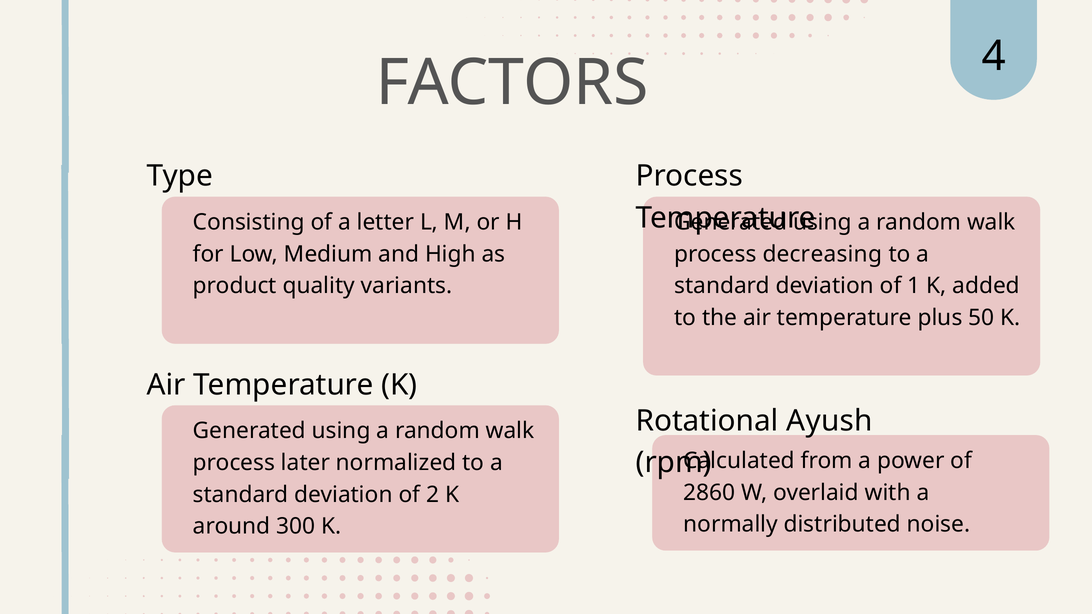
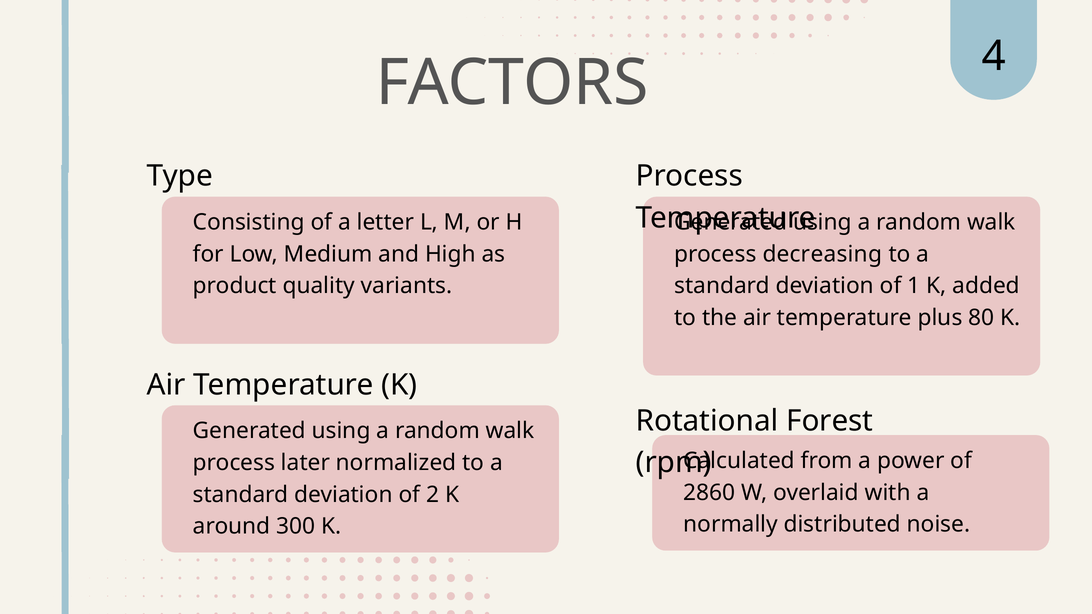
50: 50 -> 80
Ayush: Ayush -> Forest
